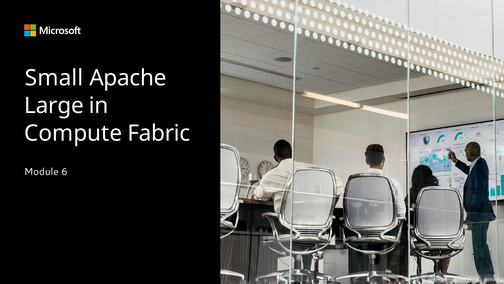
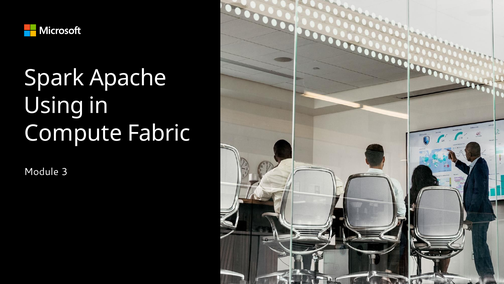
Small: Small -> Spark
Large: Large -> Using
6: 6 -> 3
